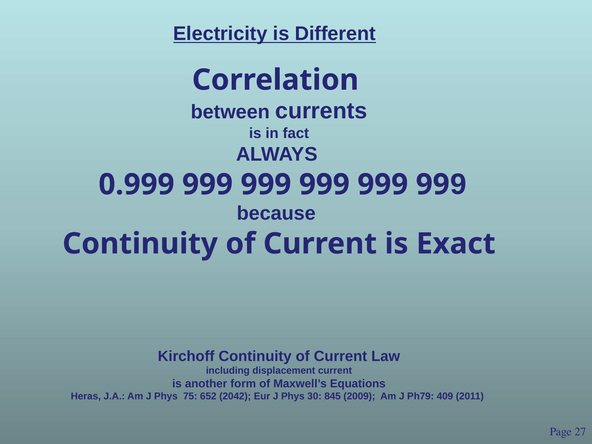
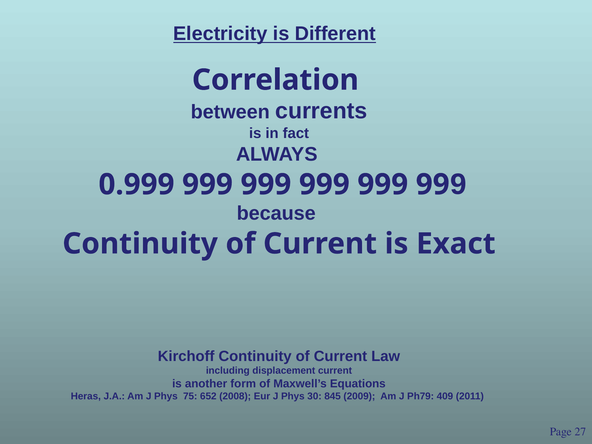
2042: 2042 -> 2008
